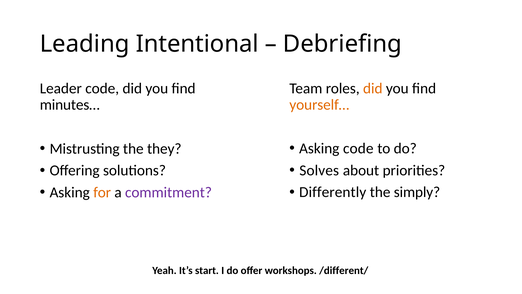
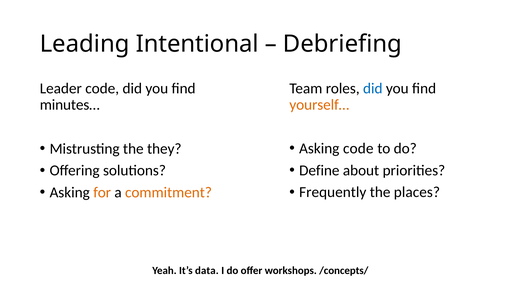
did at (373, 88) colour: orange -> blue
Solves: Solves -> Define
Differently: Differently -> Frequently
simply: simply -> places
commitment colour: purple -> orange
start: start -> data
/different/: /different/ -> /concepts/
